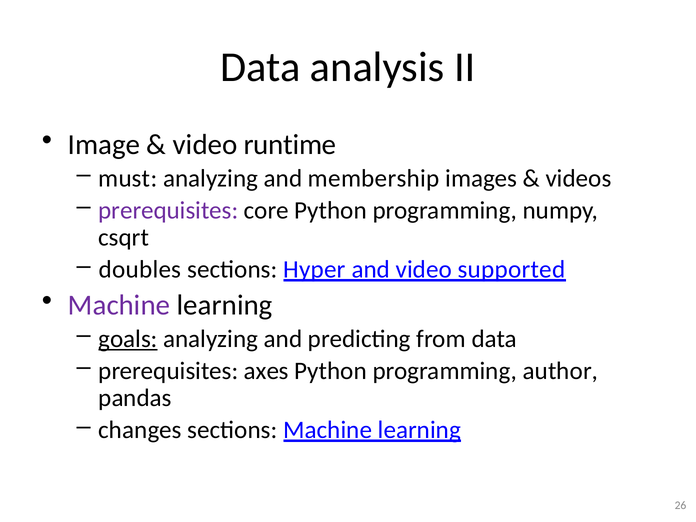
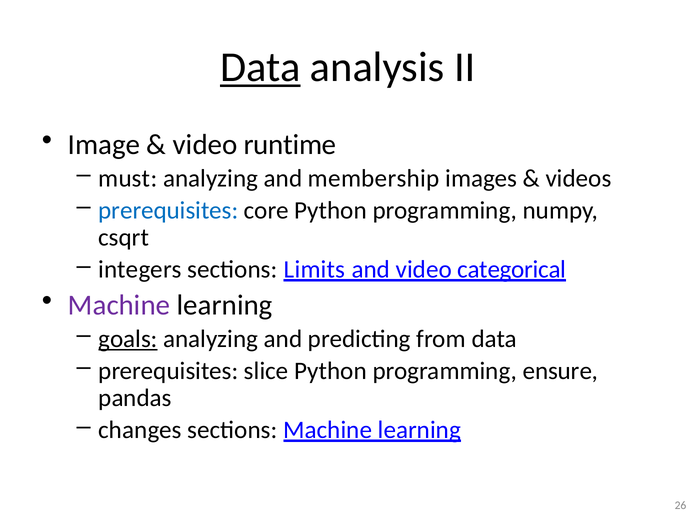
Data at (260, 67) underline: none -> present
prerequisites at (168, 210) colour: purple -> blue
doubles: doubles -> integers
Hyper: Hyper -> Limits
supported: supported -> categorical
axes: axes -> slice
author: author -> ensure
